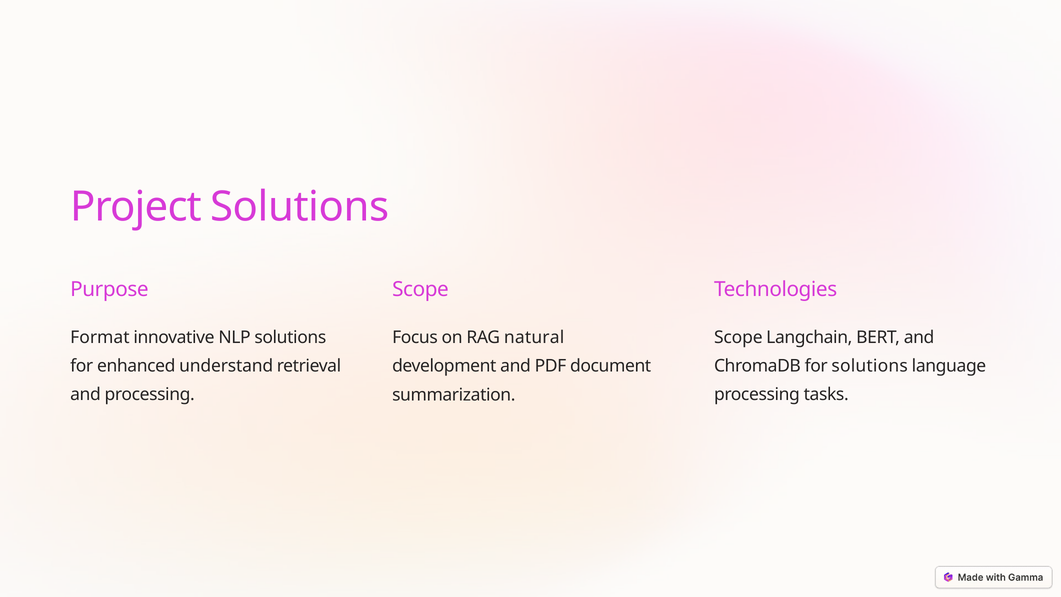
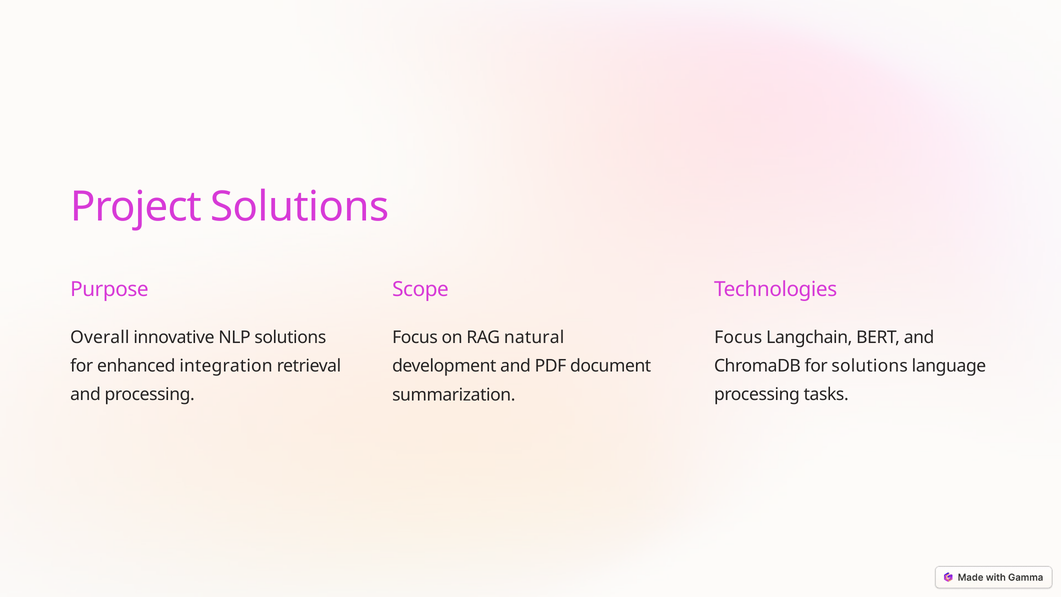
Format: Format -> Overall
Scope at (738, 337): Scope -> Focus
understand: understand -> integration
